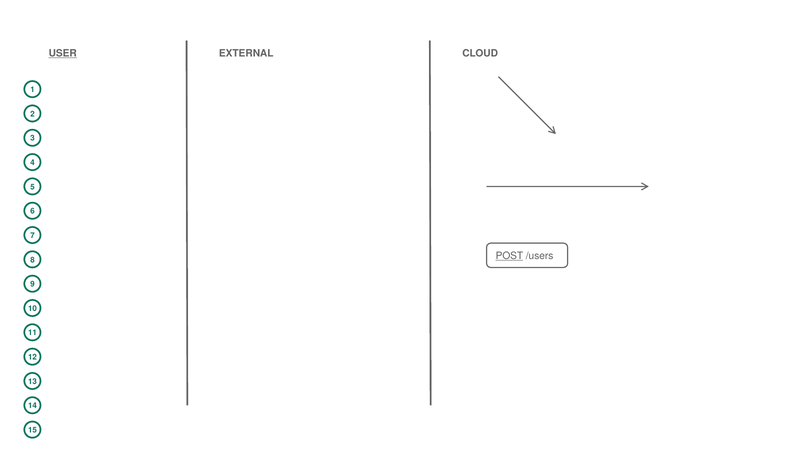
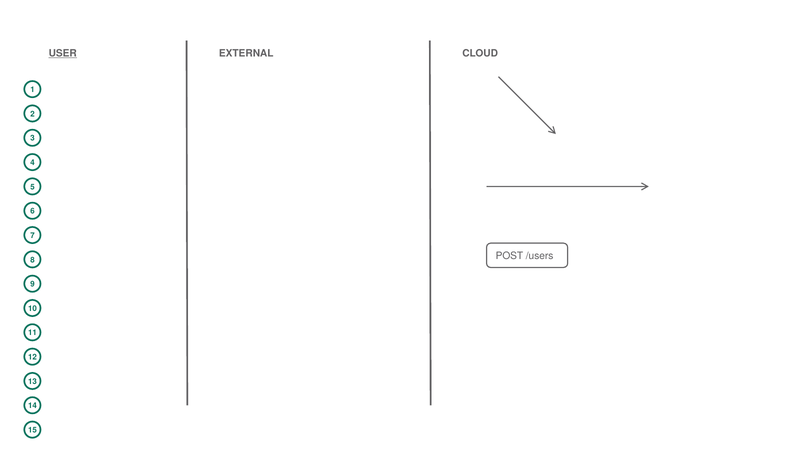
POST underline: present -> none
